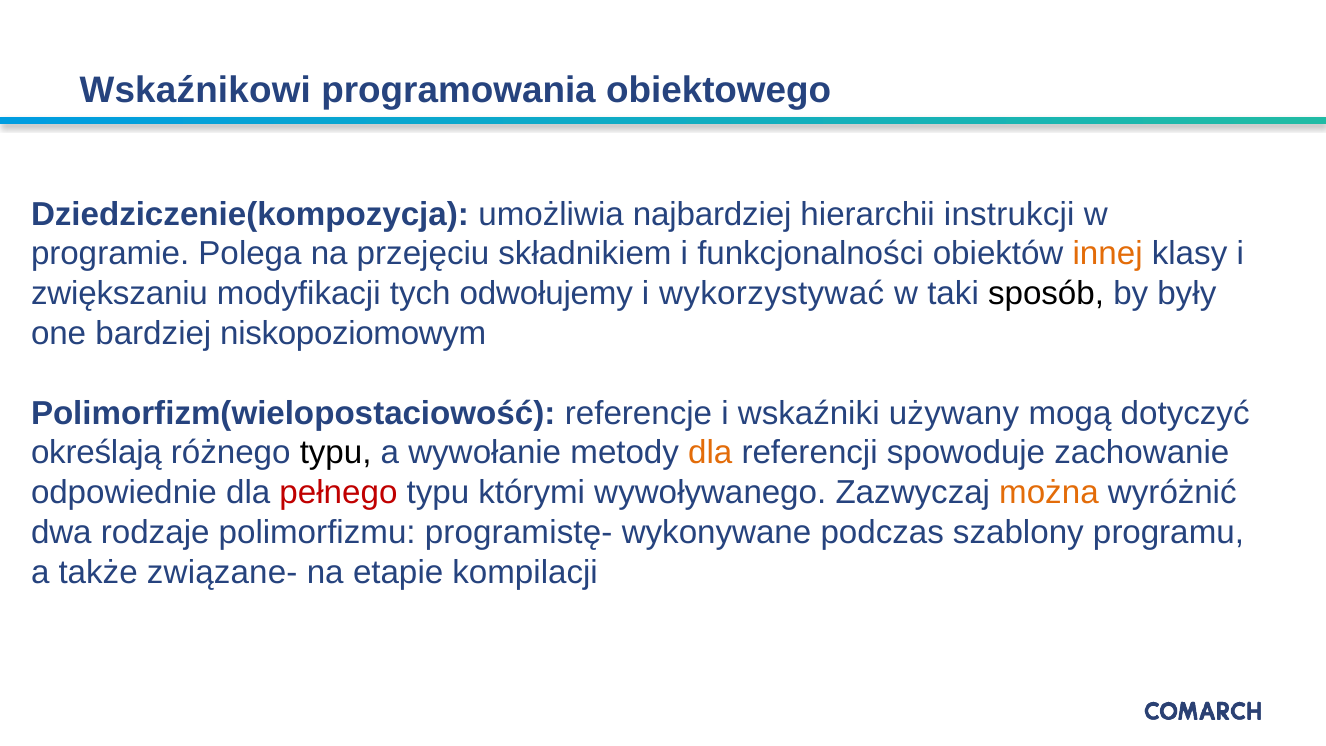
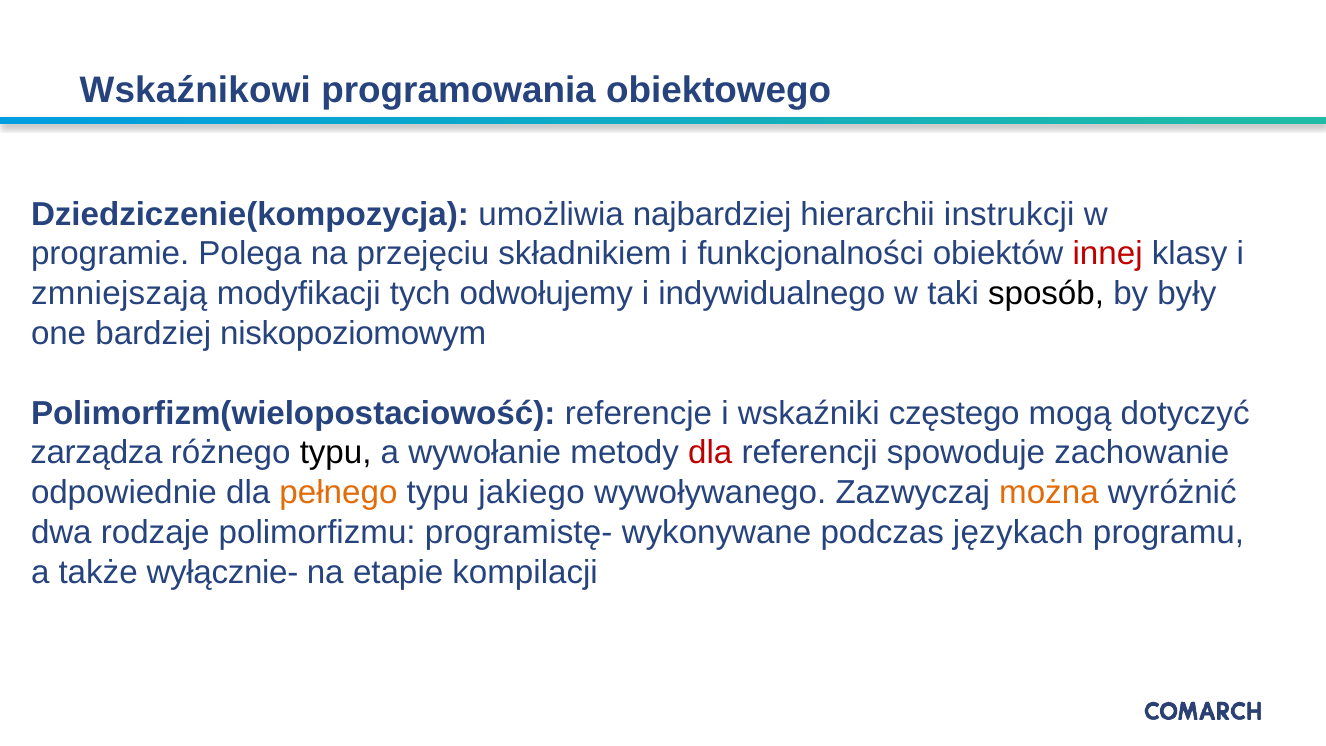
innej colour: orange -> red
zwiększaniu: zwiększaniu -> zmniejszają
wykorzystywać: wykorzystywać -> indywidualnego
używany: używany -> częstego
określają: określają -> zarządza
dla at (710, 453) colour: orange -> red
pełnego colour: red -> orange
którymi: którymi -> jakiego
szablony: szablony -> językach
związane-: związane- -> wyłącznie-
